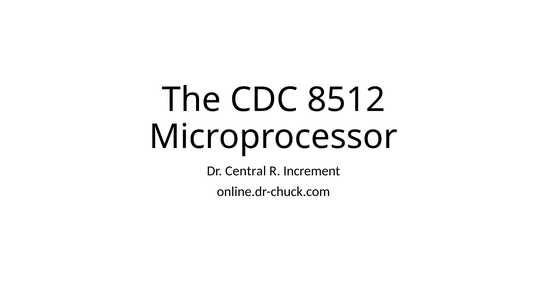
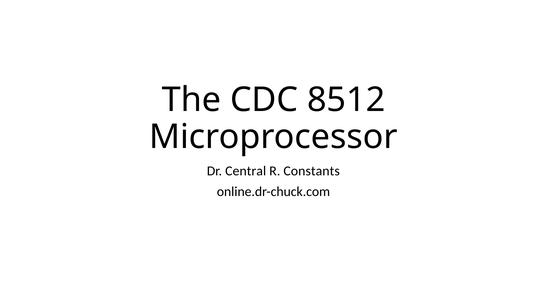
Increment: Increment -> Constants
